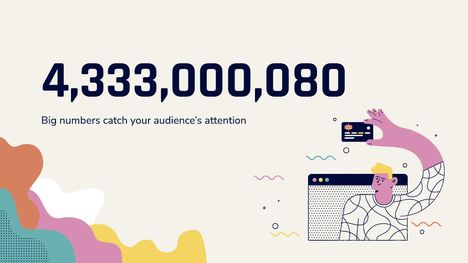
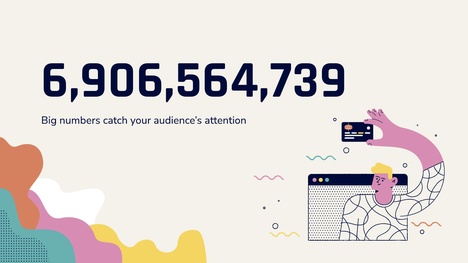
4,333,000,080: 4,333,000,080 -> 6,906,564,739
